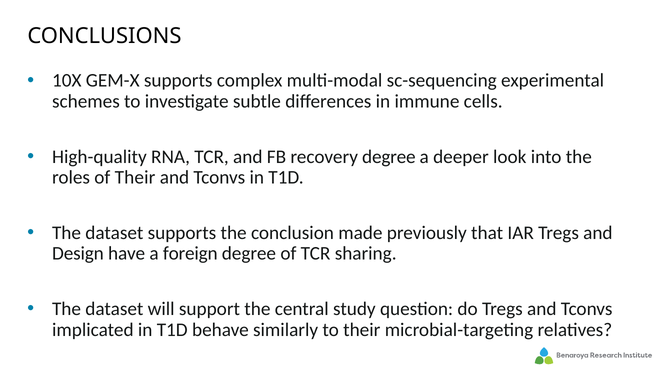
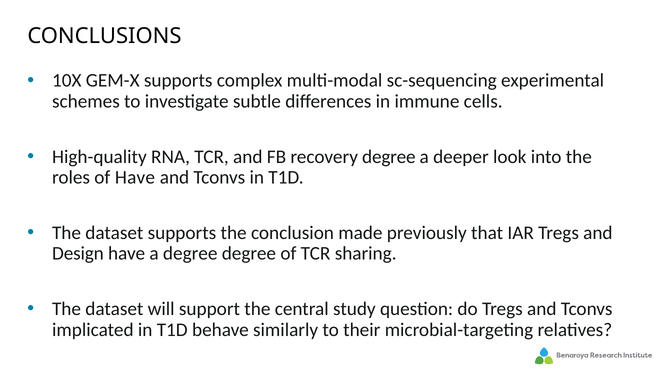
of Their: Their -> Have
a foreign: foreign -> degree
